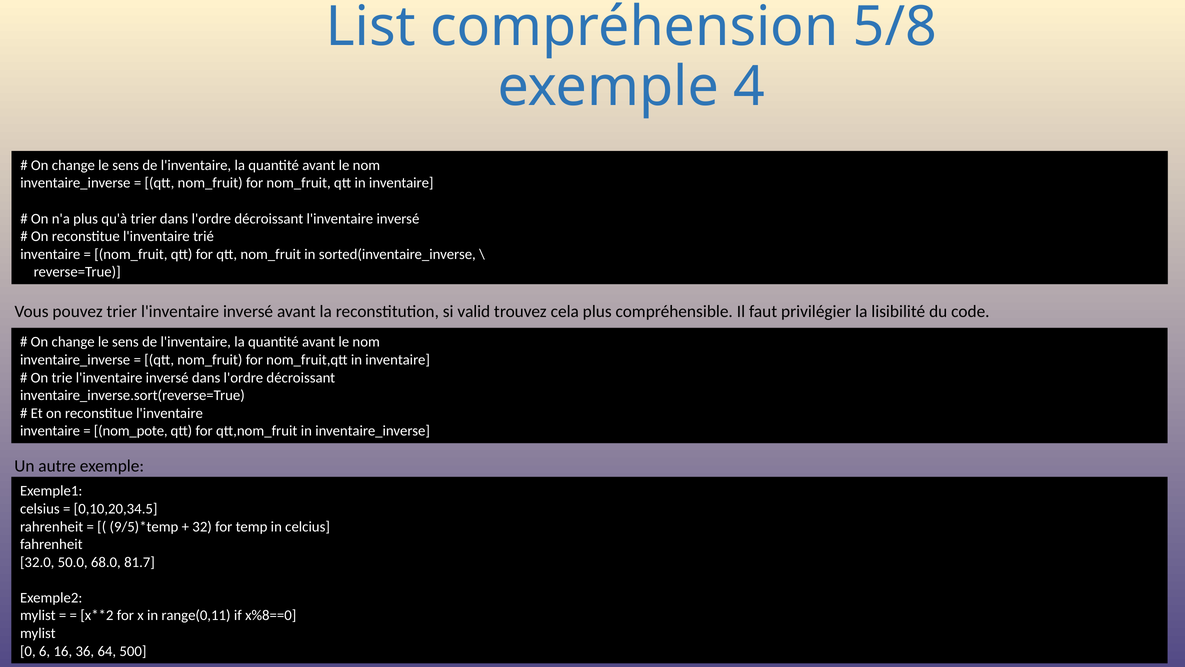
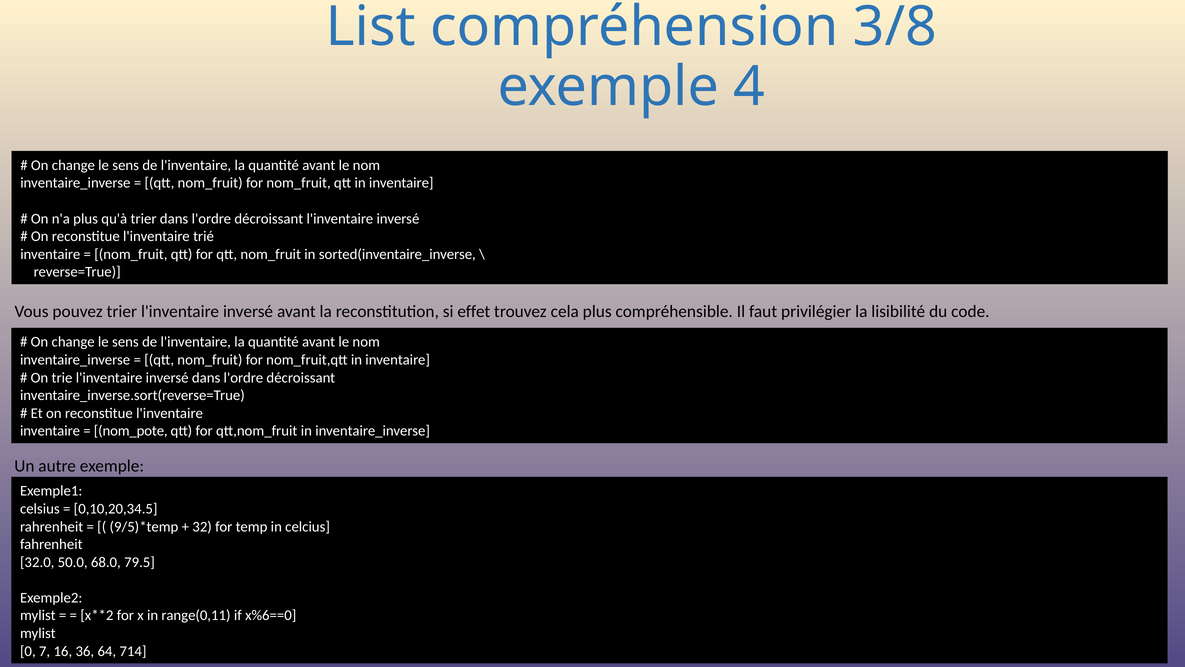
5/8: 5/8 -> 3/8
valid: valid -> effet
81.7: 81.7 -> 79.5
x%8==0: x%8==0 -> x%6==0
6: 6 -> 7
500: 500 -> 714
